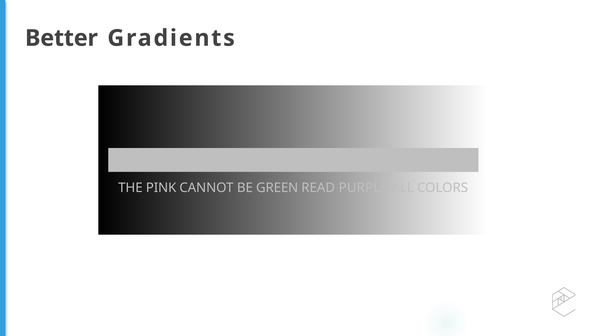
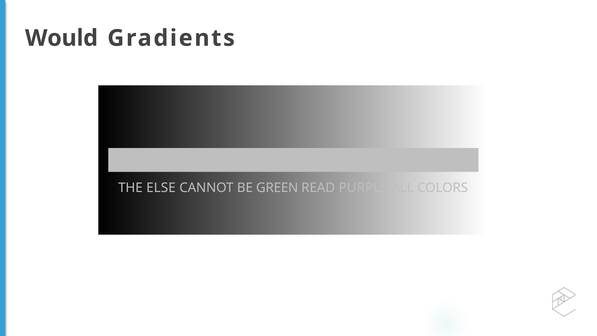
Better: Better -> Would
PINK: PINK -> ELSE
